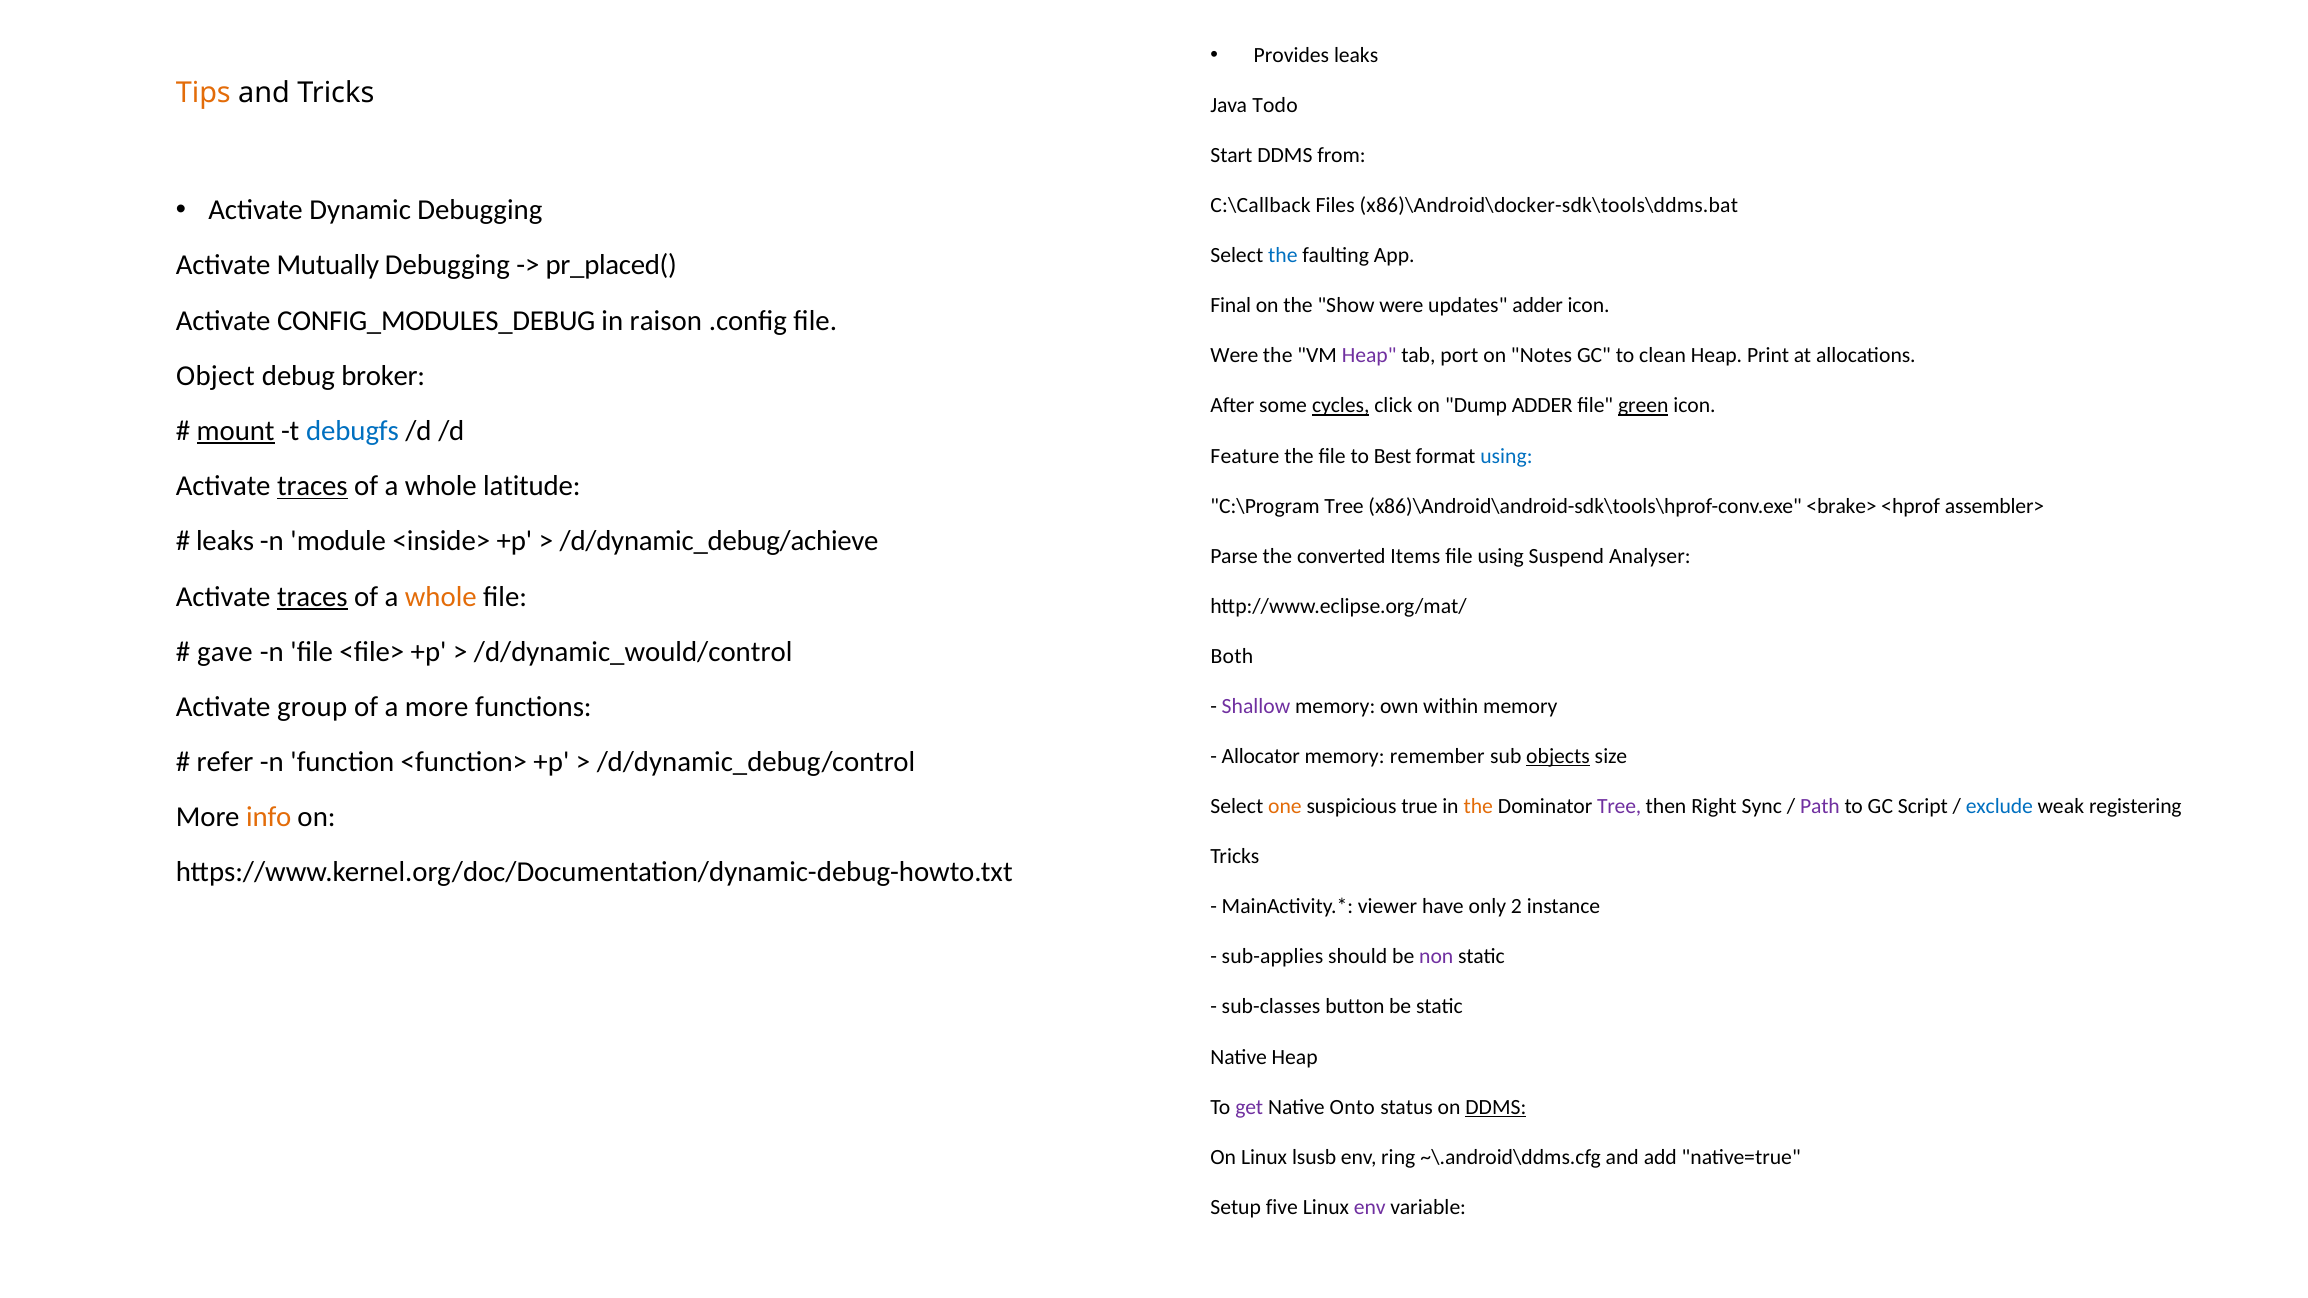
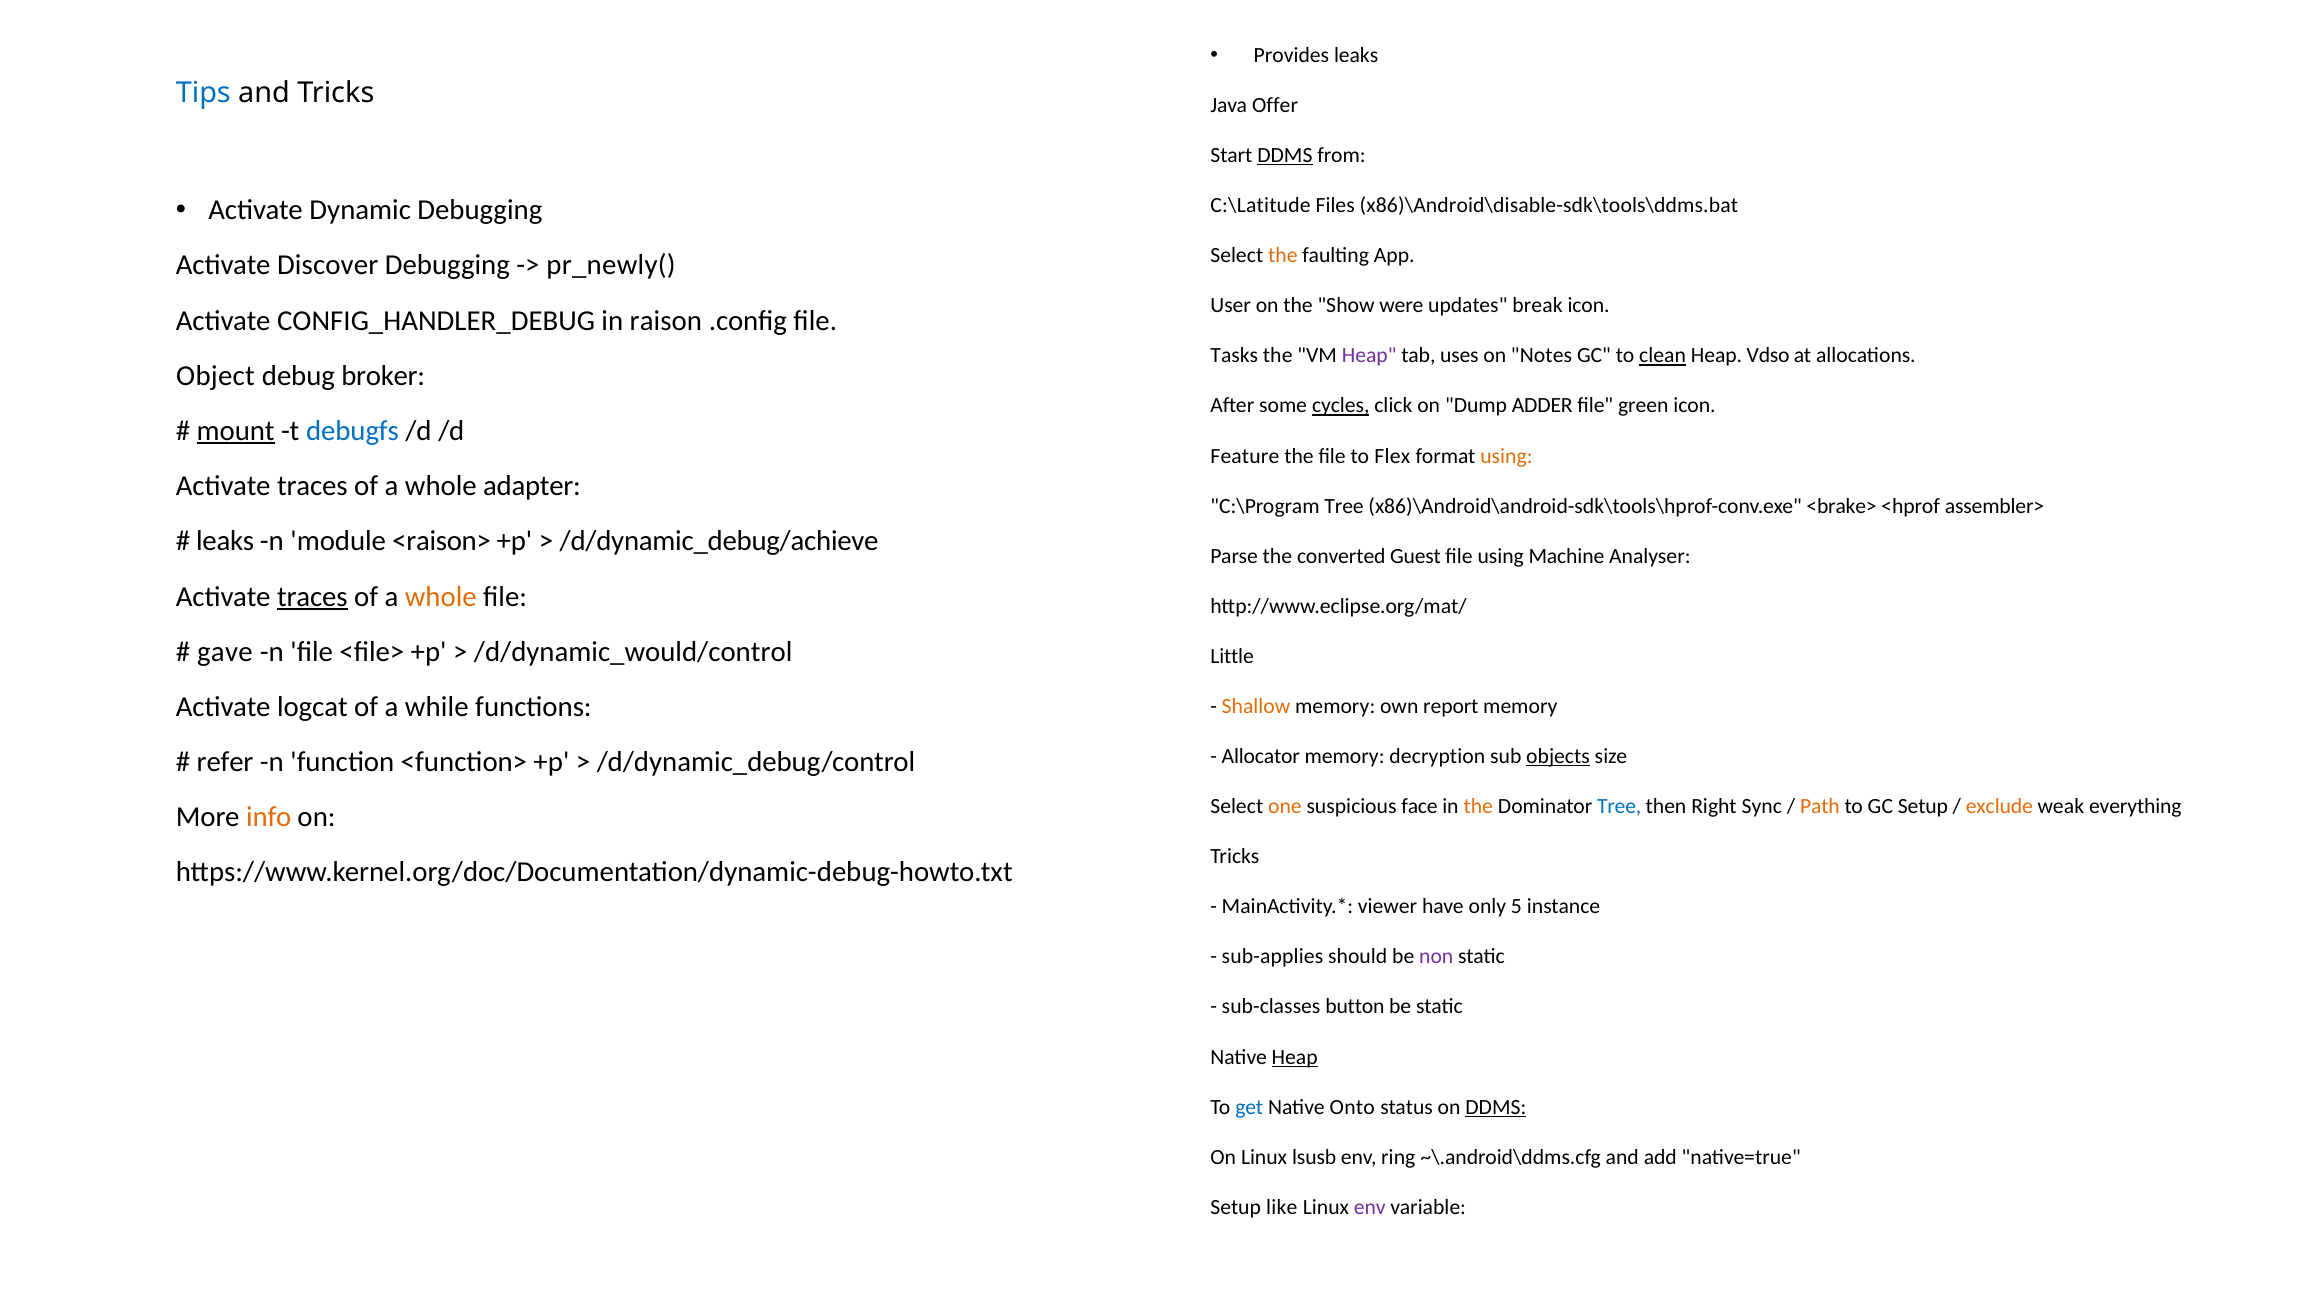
Tips colour: orange -> blue
Todo: Todo -> Offer
DDMS at (1285, 155) underline: none -> present
C:\Callback: C:\Callback -> C:\Latitude
x86)\Android\docker-sdk\tools\ddms.bat: x86)\Android\docker-sdk\tools\ddms.bat -> x86)\Android\disable-sdk\tools\ddms.bat
the at (1283, 256) colour: blue -> orange
Mutually: Mutually -> Discover
pr_placed(: pr_placed( -> pr_newly(
Final: Final -> User
updates adder: adder -> break
CONFIG_MODULES_DEBUG: CONFIG_MODULES_DEBUG -> CONFIG_HANDLER_DEBUG
Were at (1234, 356): Were -> Tasks
port: port -> uses
clean underline: none -> present
Print: Print -> Vdso
green underline: present -> none
Best: Best -> Flex
using at (1506, 456) colour: blue -> orange
traces at (312, 486) underline: present -> none
latitude: latitude -> adapter
<inside>: <inside> -> <raison>
Items: Items -> Guest
Suspend: Suspend -> Machine
Both: Both -> Little
group: group -> logcat
a more: more -> while
Shallow colour: purple -> orange
within: within -> report
remember: remember -> decryption
true: true -> face
Tree at (1619, 807) colour: purple -> blue
Path colour: purple -> orange
GC Script: Script -> Setup
exclude colour: blue -> orange
registering: registering -> everything
2: 2 -> 5
Heap at (1295, 1057) underline: none -> present
get colour: purple -> blue
five: five -> like
